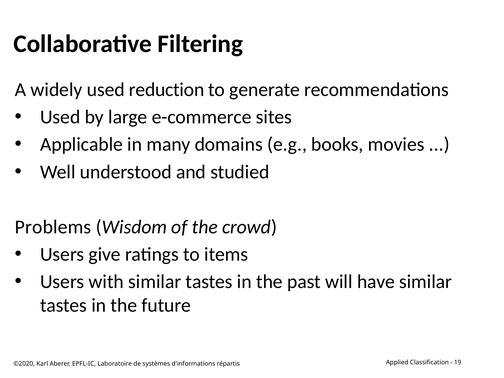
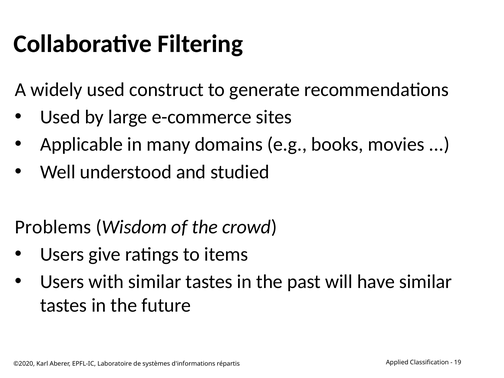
reduction: reduction -> construct
